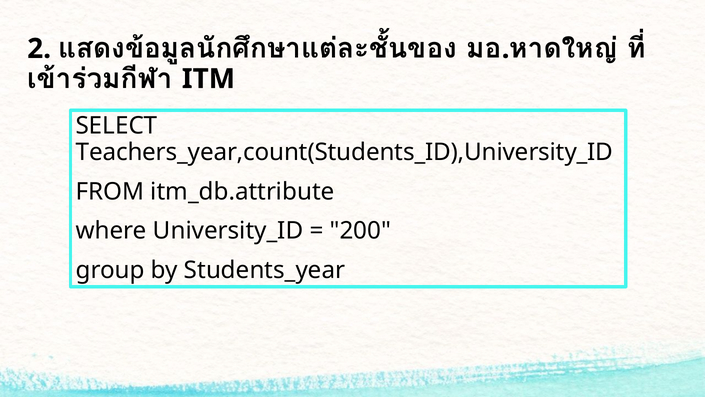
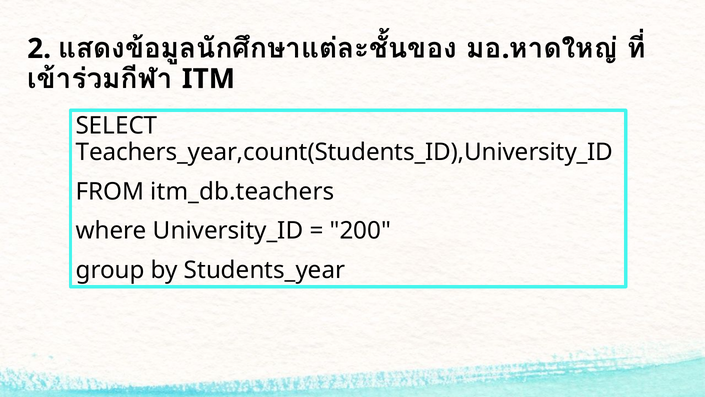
itm_db.attribute: itm_db.attribute -> itm_db.teachers
